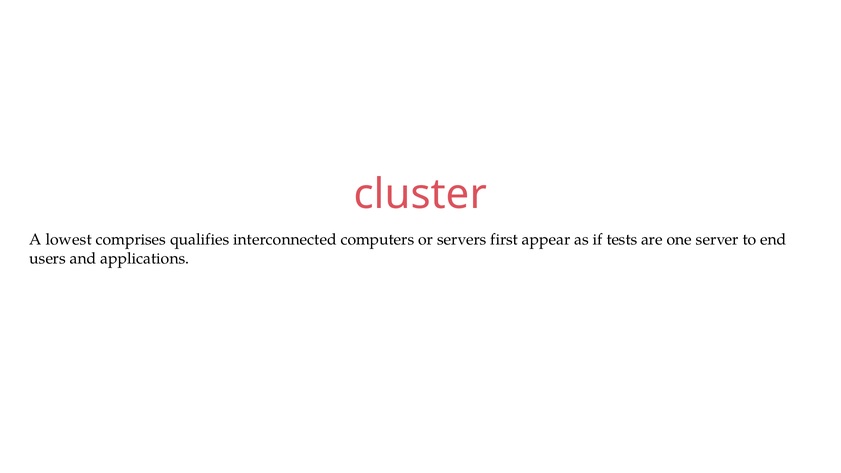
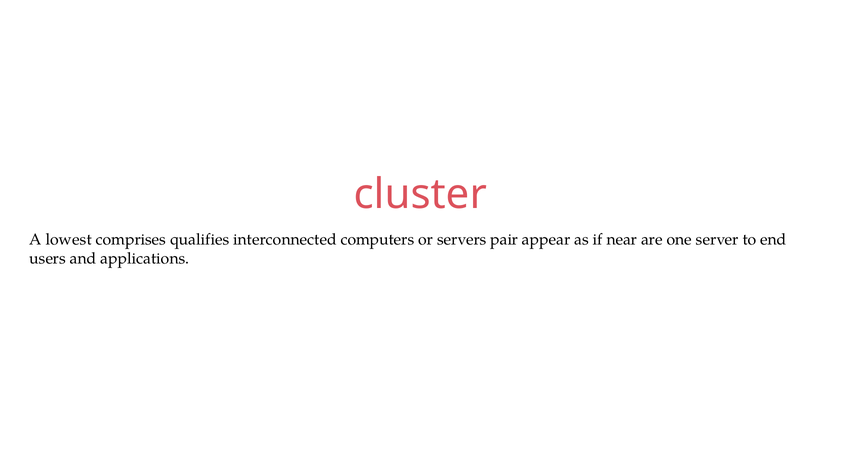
first: first -> pair
tests: tests -> near
